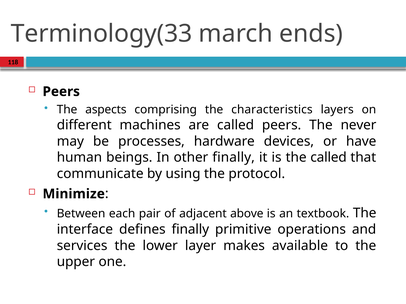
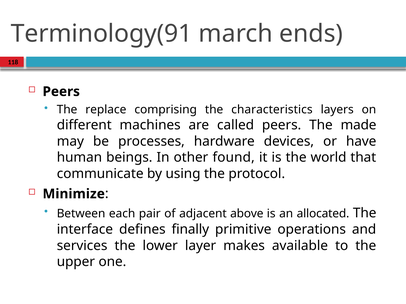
Terminology(33: Terminology(33 -> Terminology(91
aspects: aspects -> replace
never: never -> made
other finally: finally -> found
the called: called -> world
textbook: textbook -> allocated
